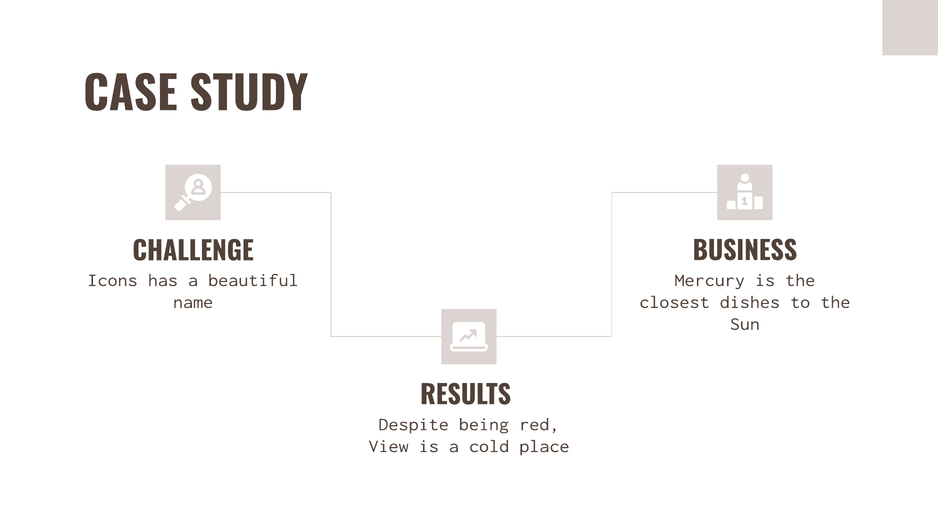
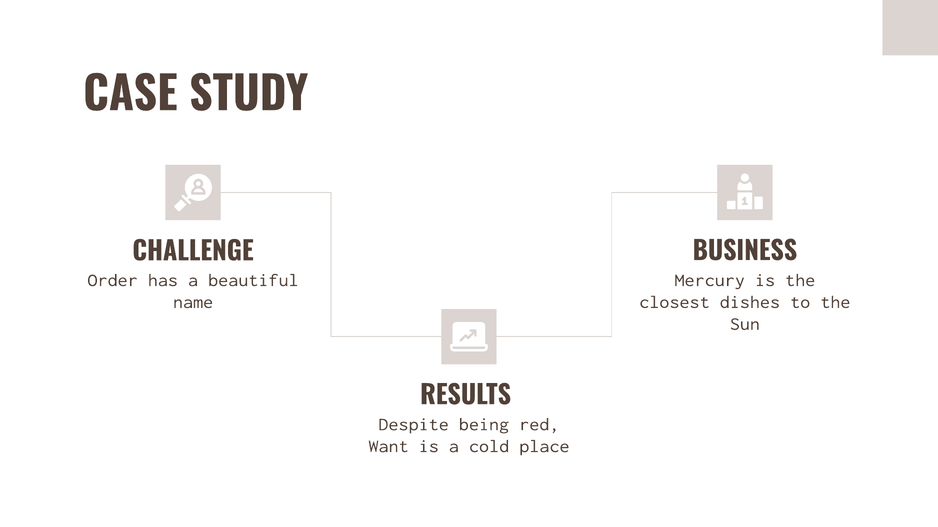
Icons: Icons -> Order
View: View -> Want
